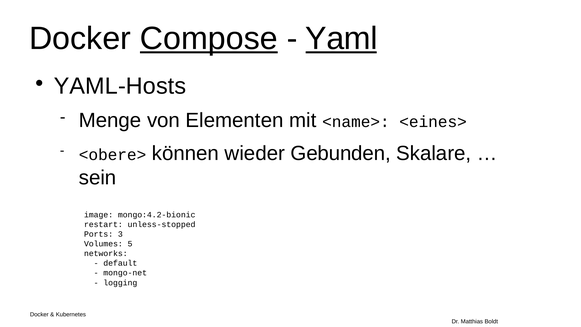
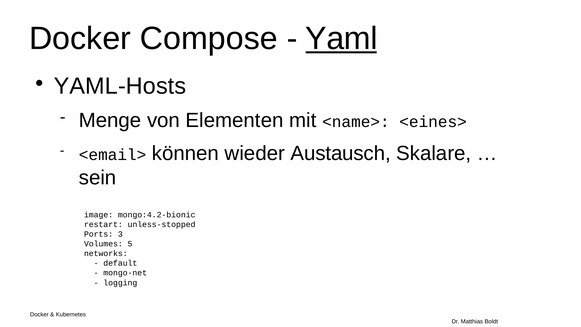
Compose underline: present -> none
<obere>: <obere> -> <email>
Gebunden: Gebunden -> Austausch
